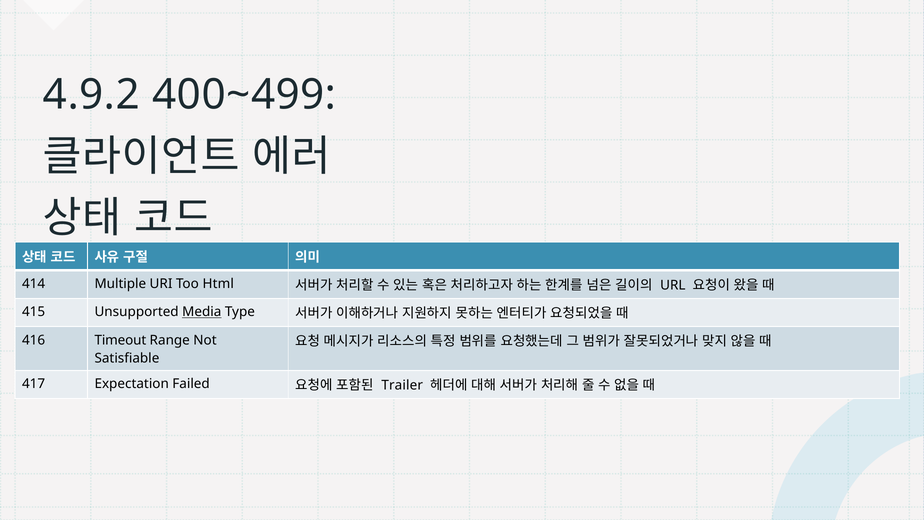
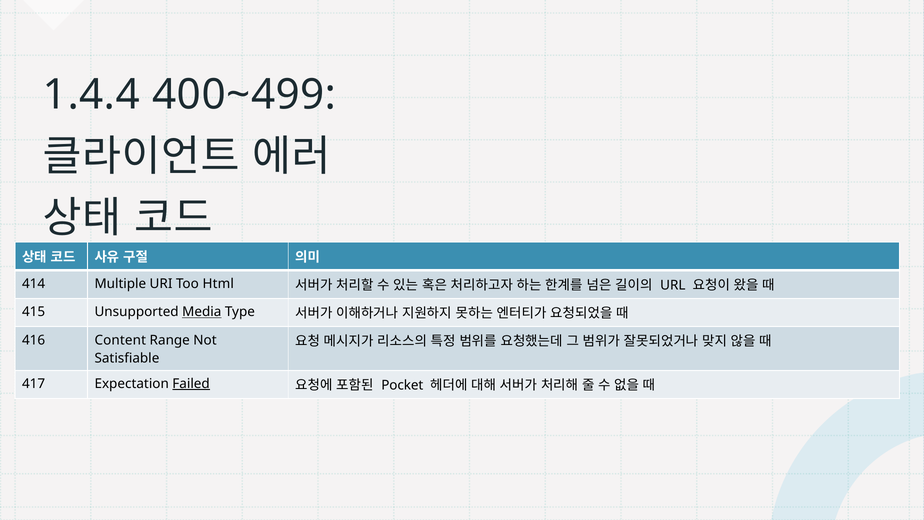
4.9.2: 4.9.2 -> 1.4.4
Timeout: Timeout -> Content
Failed underline: none -> present
Trailer: Trailer -> Pocket
